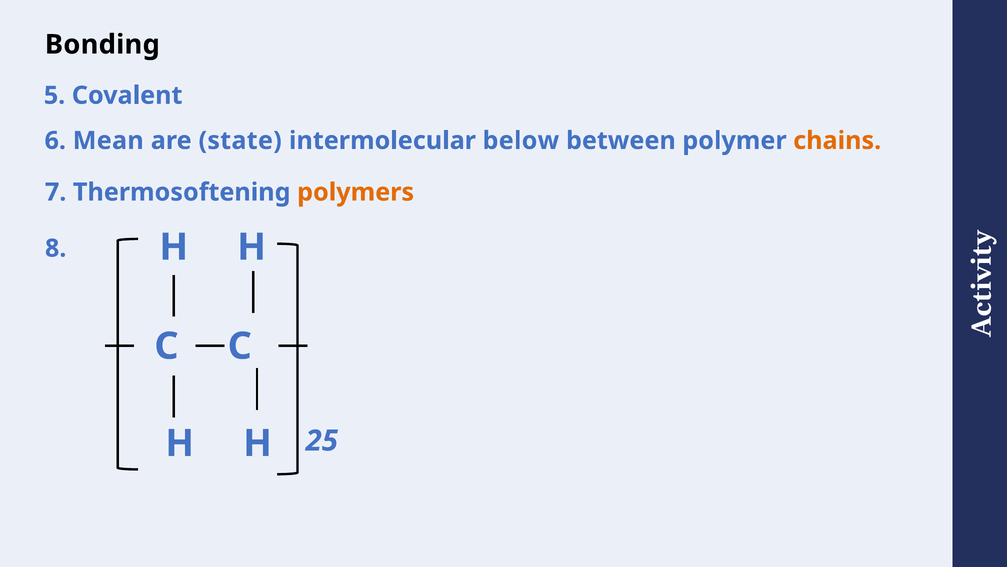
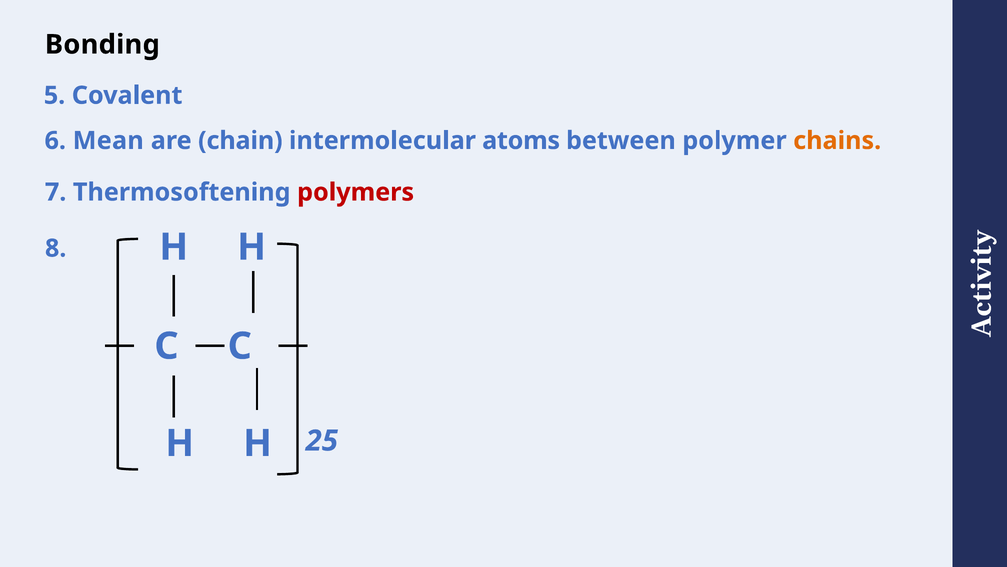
state: state -> chain
below: below -> atoms
polymers colour: orange -> red
